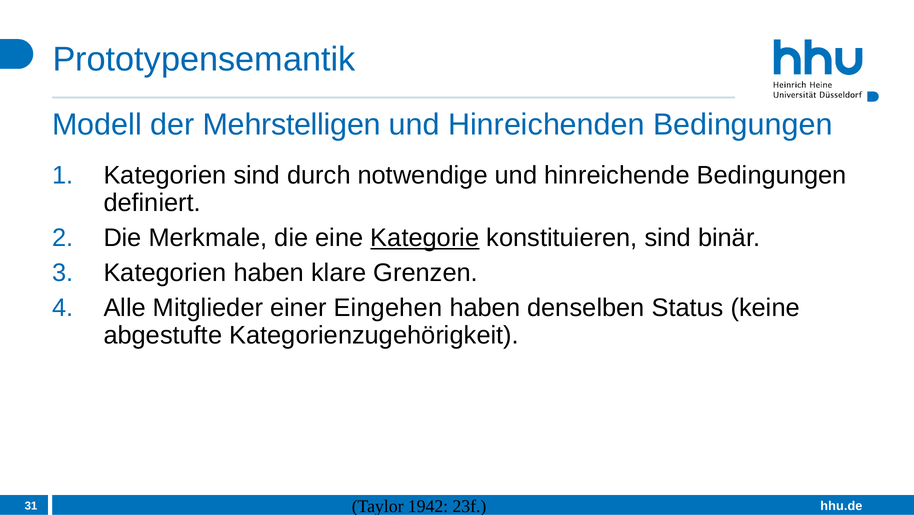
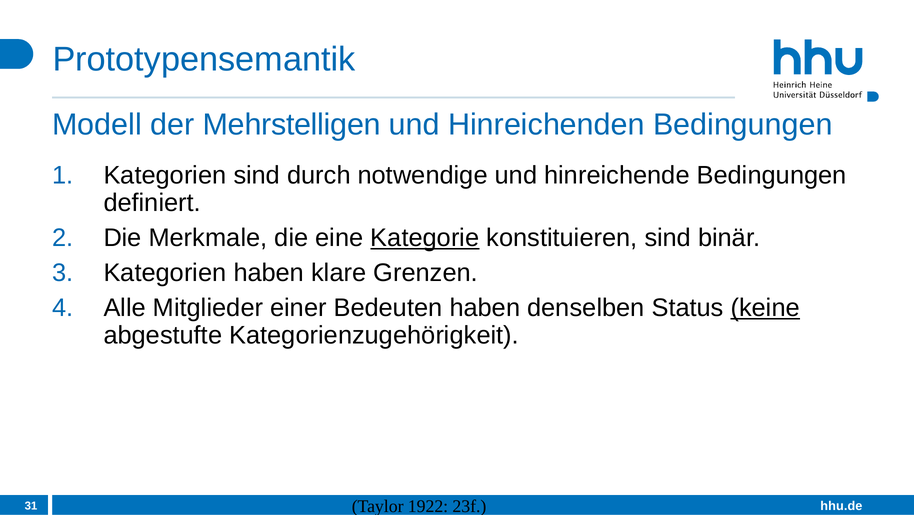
Eingehen: Eingehen -> Bedeuten
keine underline: none -> present
1942: 1942 -> 1922
